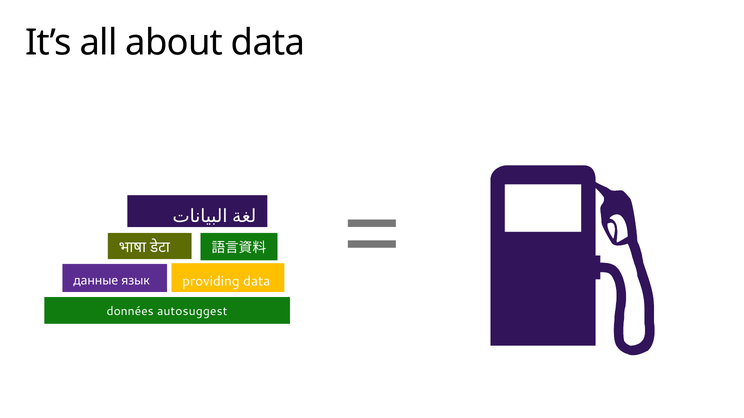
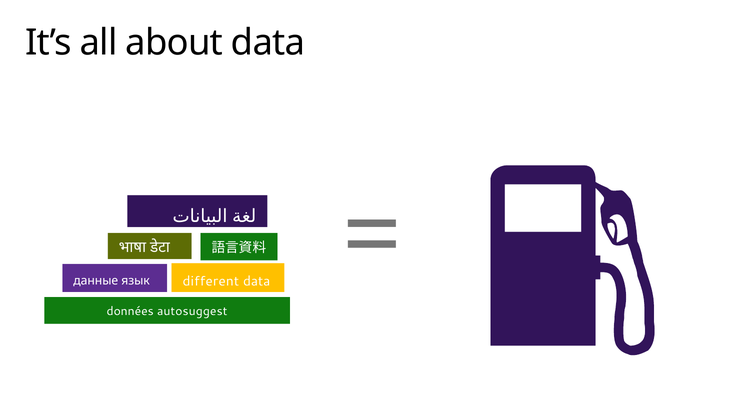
providing: providing -> different
